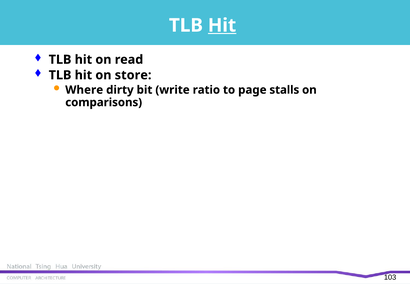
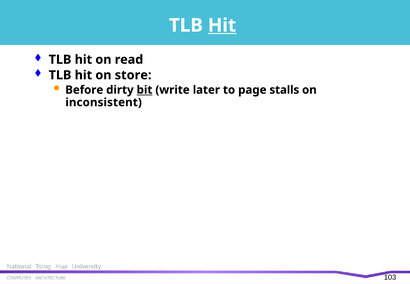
Where: Where -> Before
bit underline: none -> present
ratio: ratio -> later
comparisons: comparisons -> inconsistent
